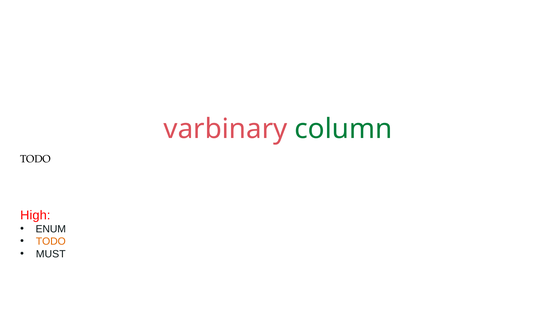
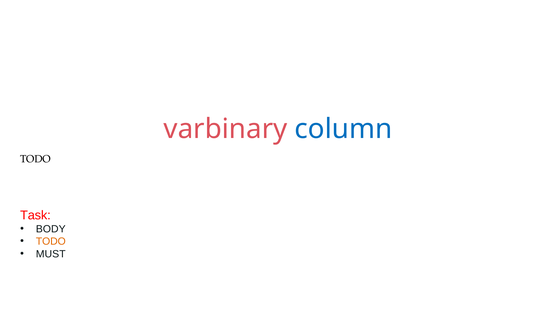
column colour: green -> blue
High: High -> Task
ENUM: ENUM -> BODY
